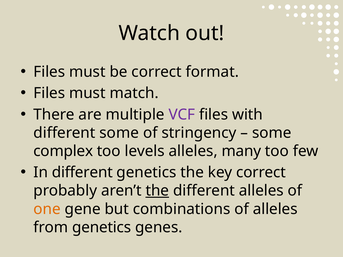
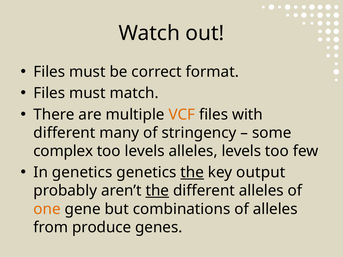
VCF colour: purple -> orange
different some: some -> many
alleles many: many -> levels
In different: different -> genetics
the at (192, 173) underline: none -> present
key correct: correct -> output
from genetics: genetics -> produce
